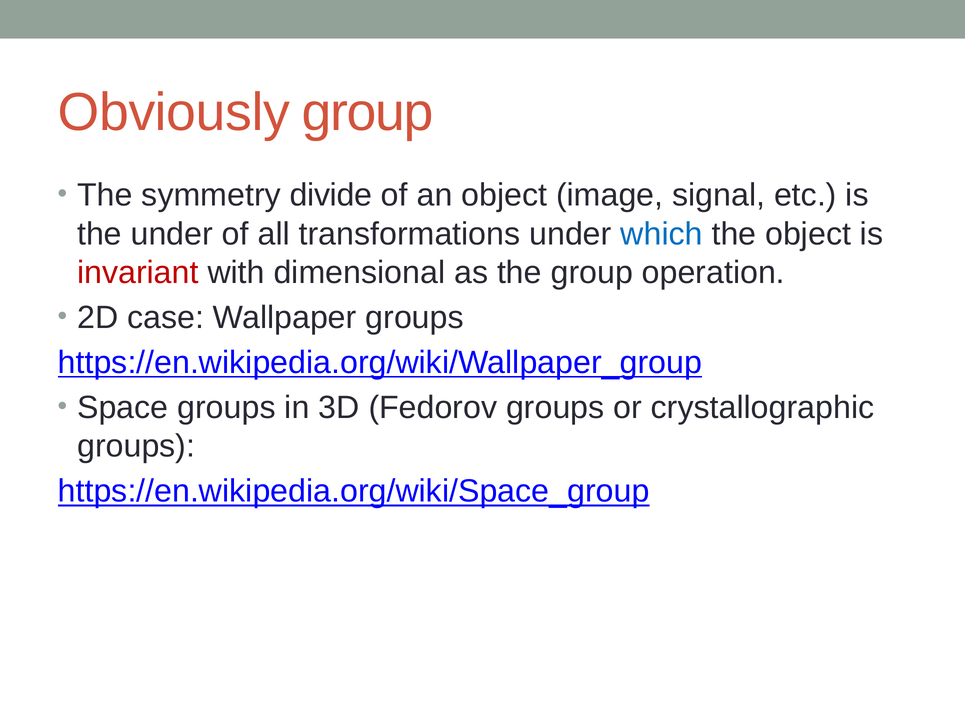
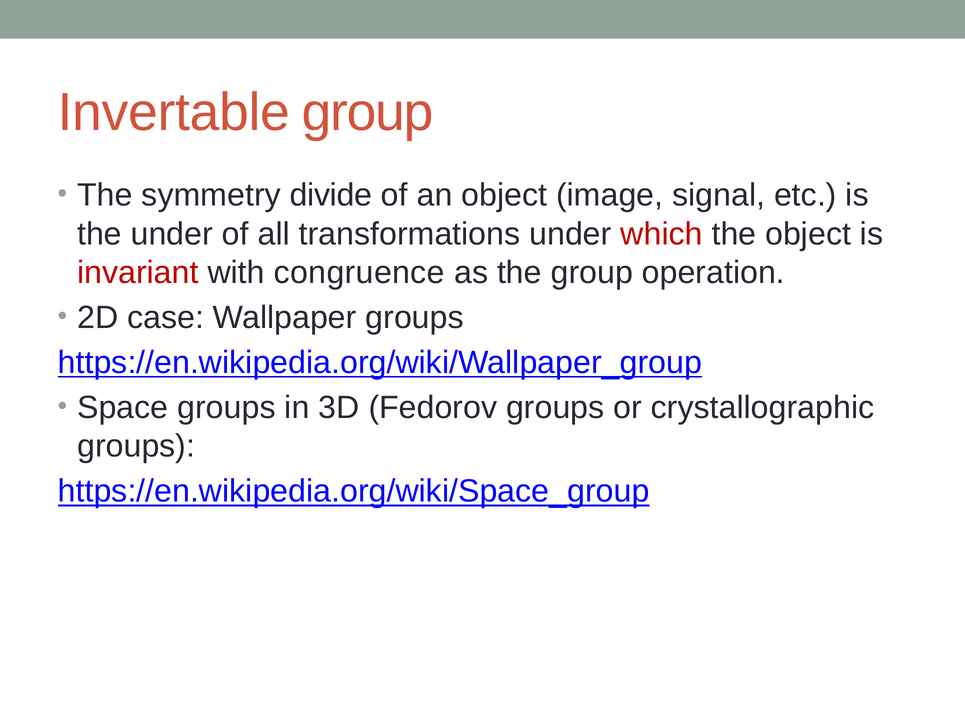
Obviously: Obviously -> Invertable
which colour: blue -> red
dimensional: dimensional -> congruence
